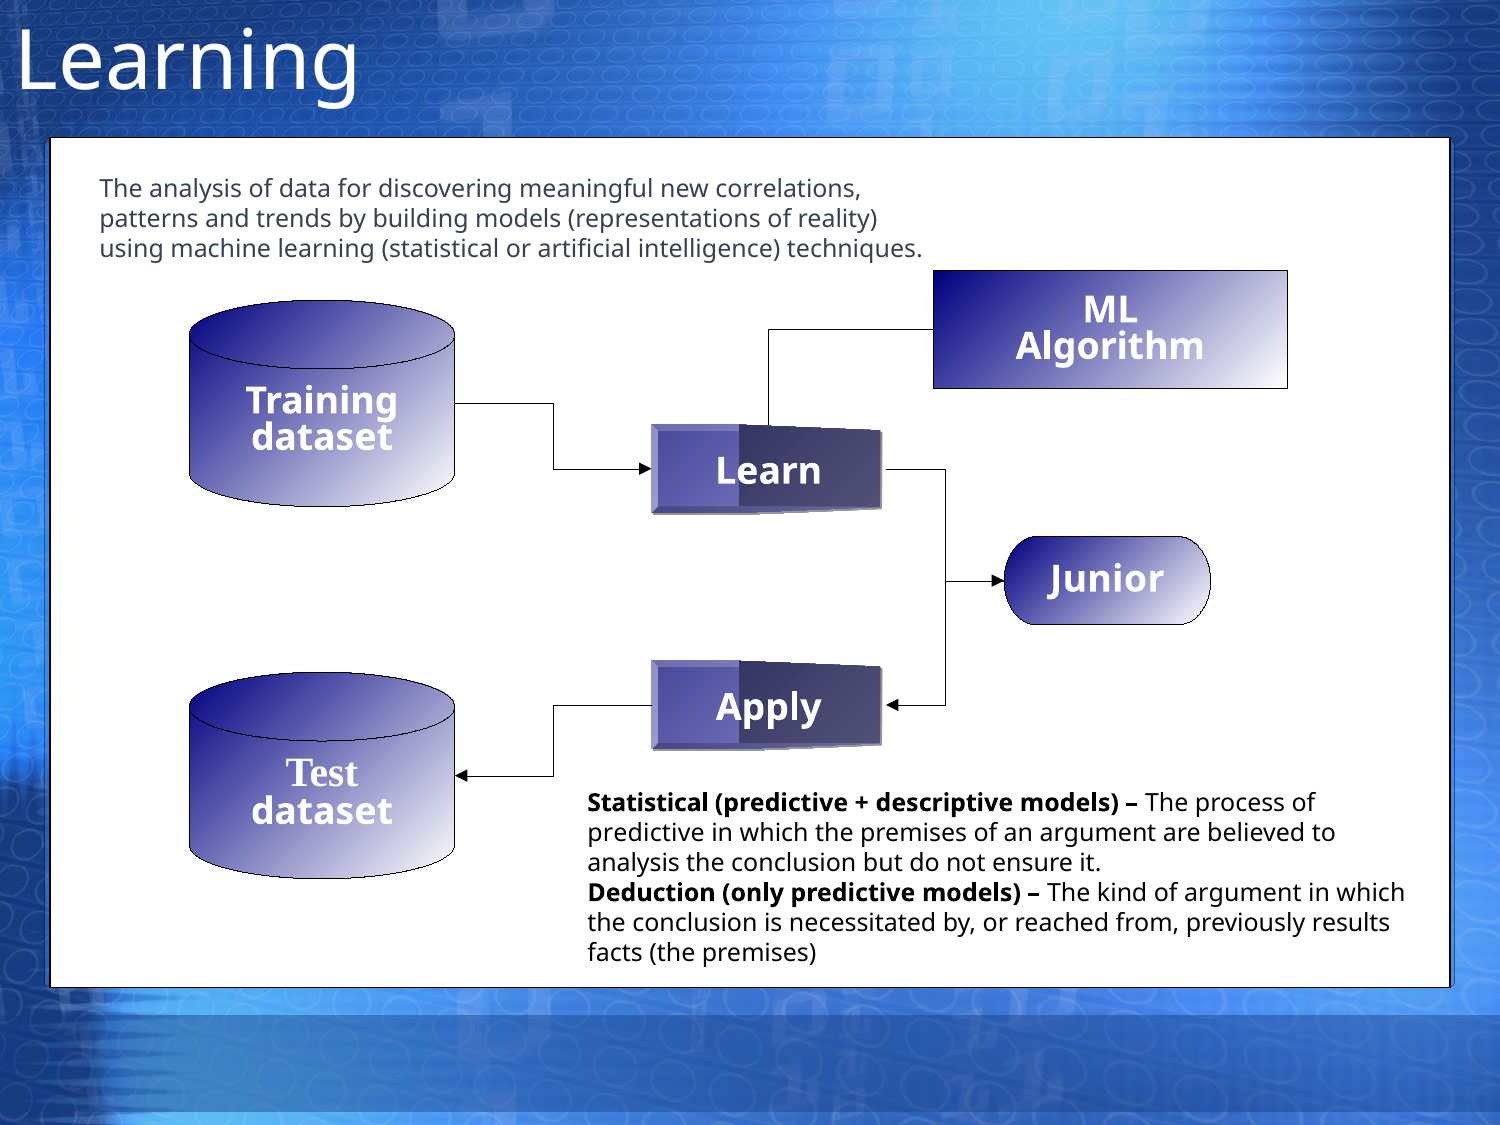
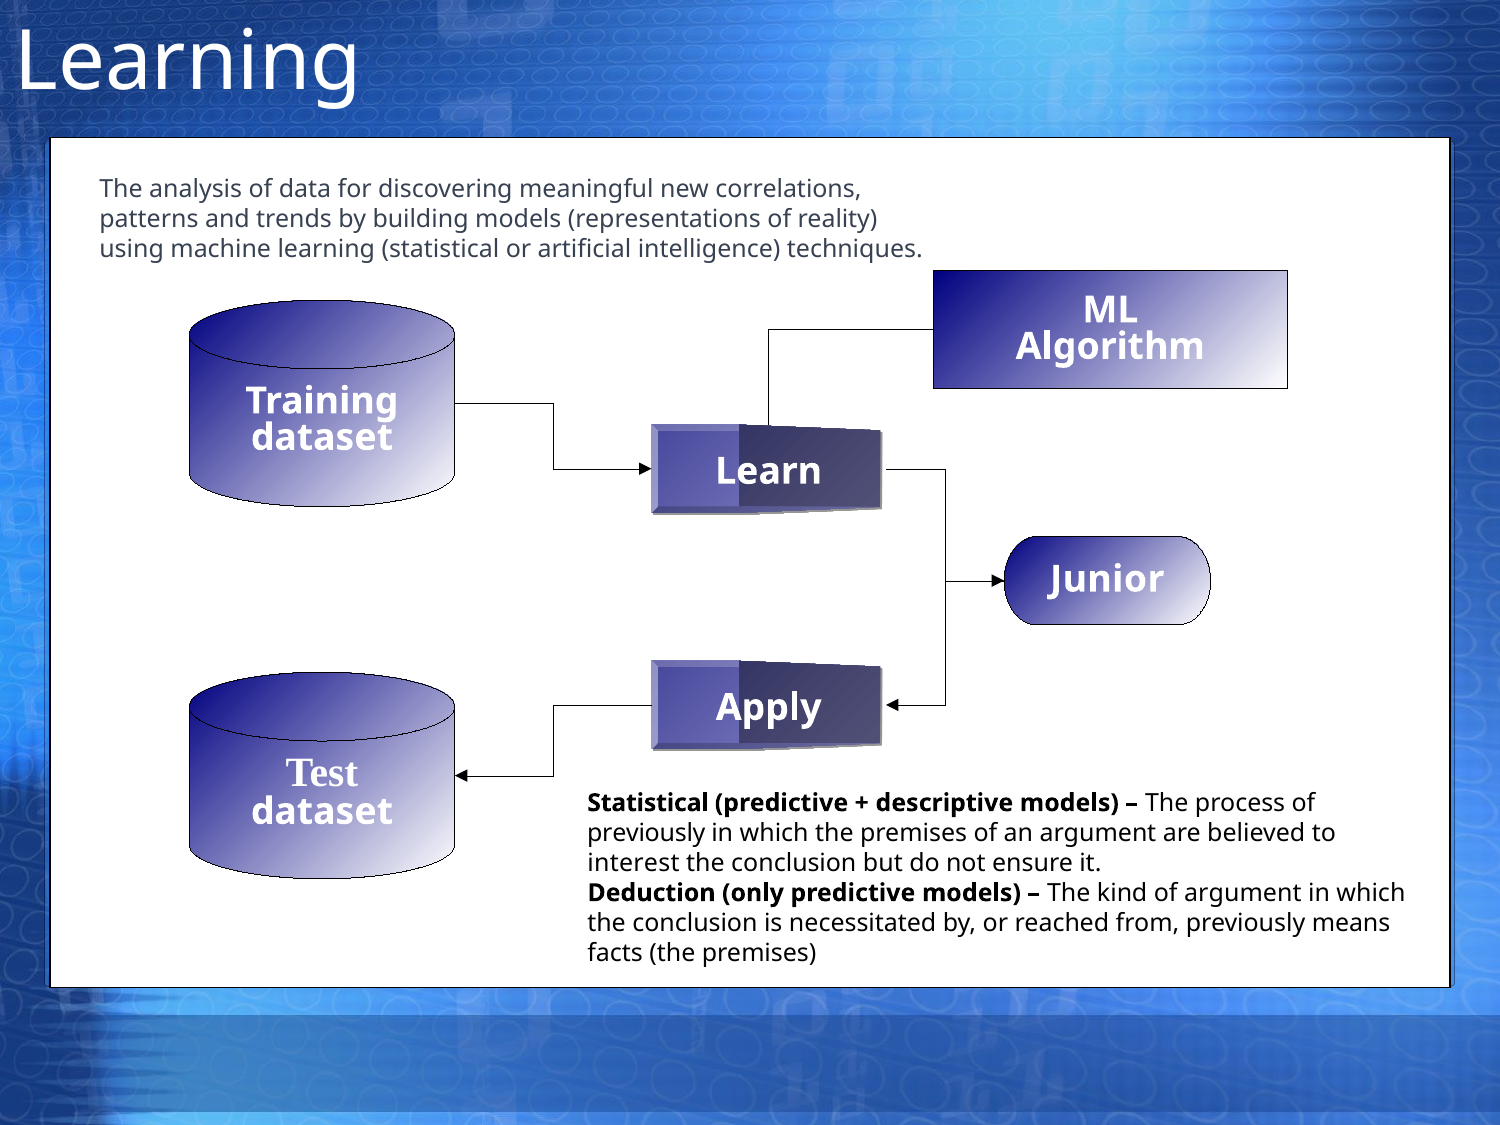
predictive at (646, 833): predictive -> previously
analysis at (634, 863): analysis -> interest
results: results -> means
